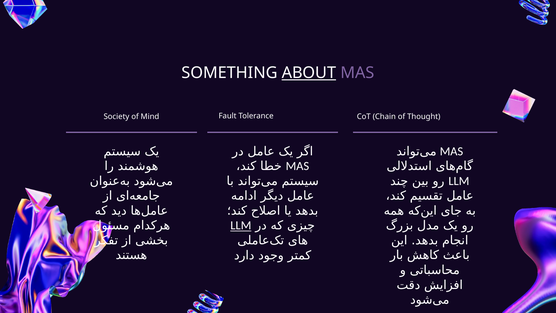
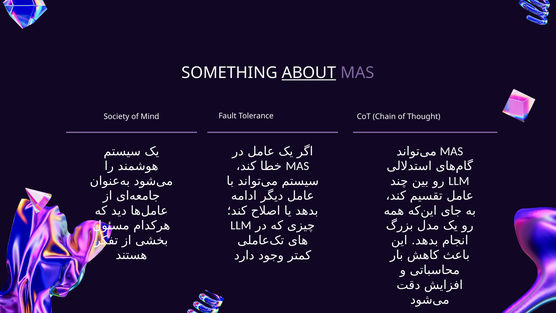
LLM at (241, 225) underline: present -> none
